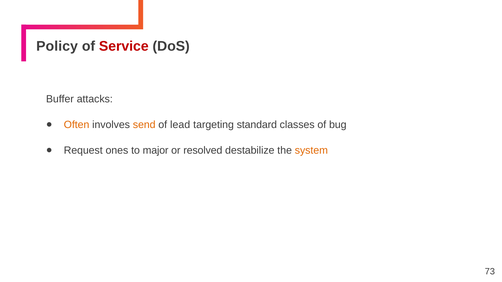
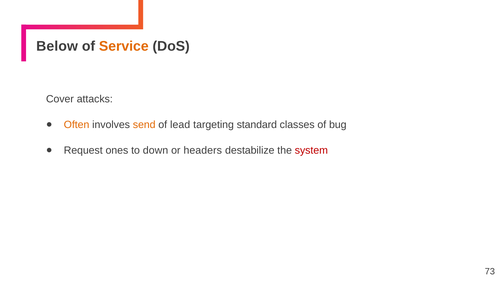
Policy: Policy -> Below
Service colour: red -> orange
Buffer: Buffer -> Cover
major: major -> down
resolved: resolved -> headers
system colour: orange -> red
